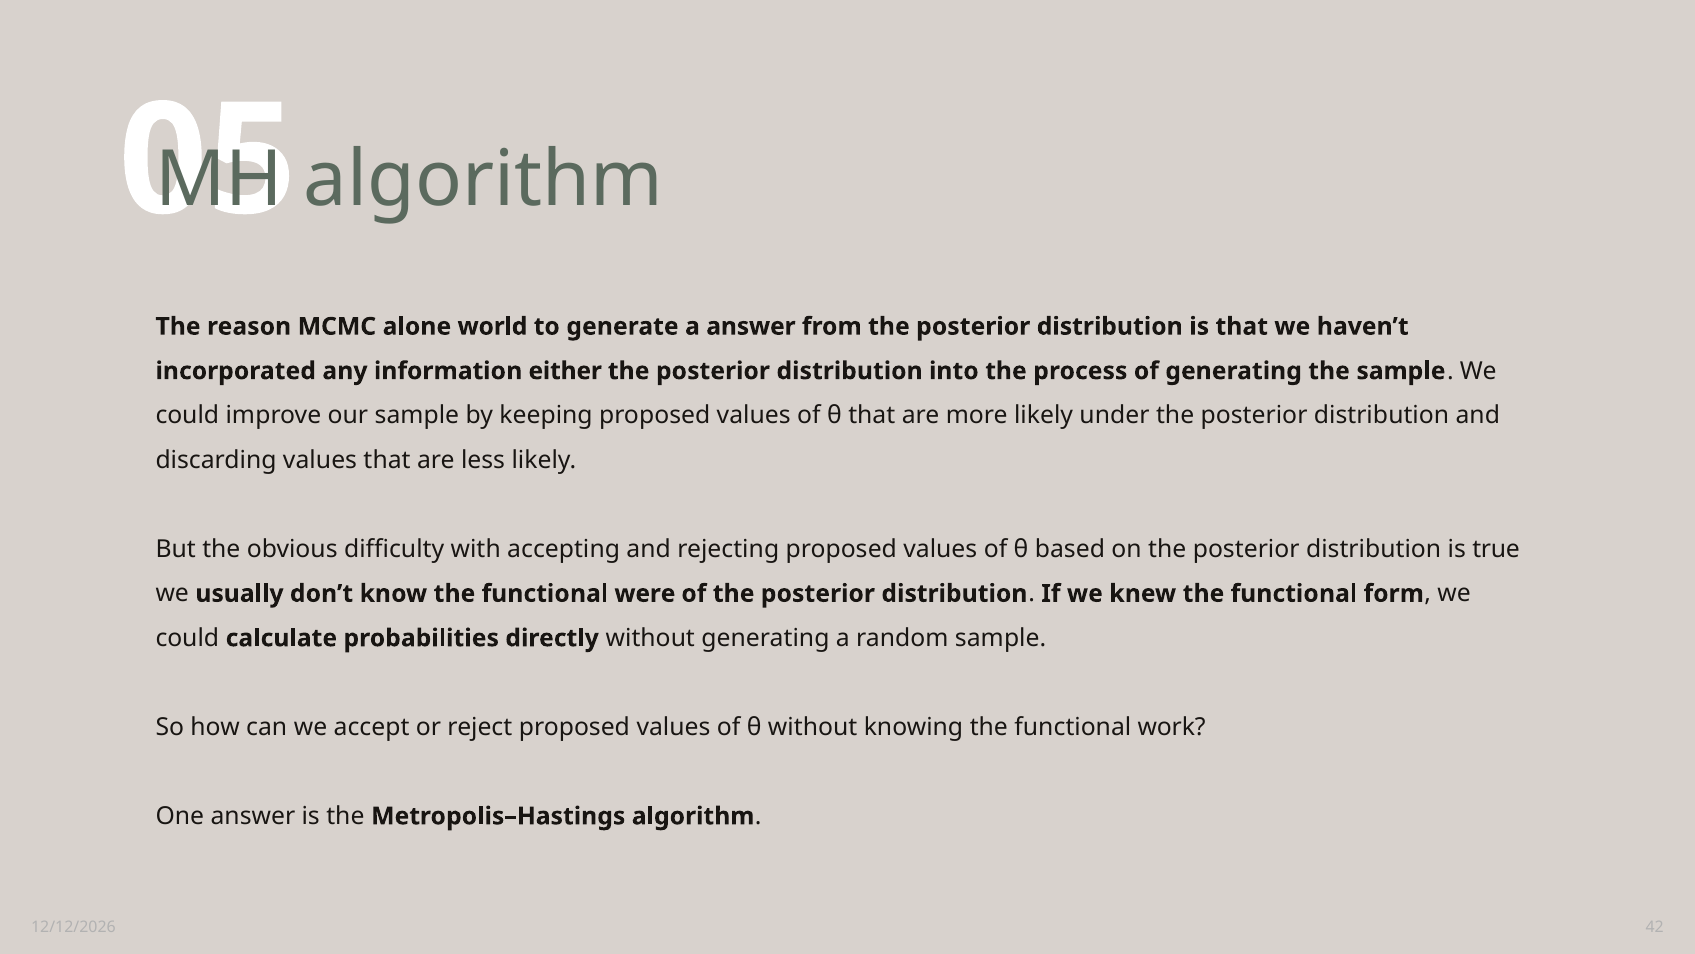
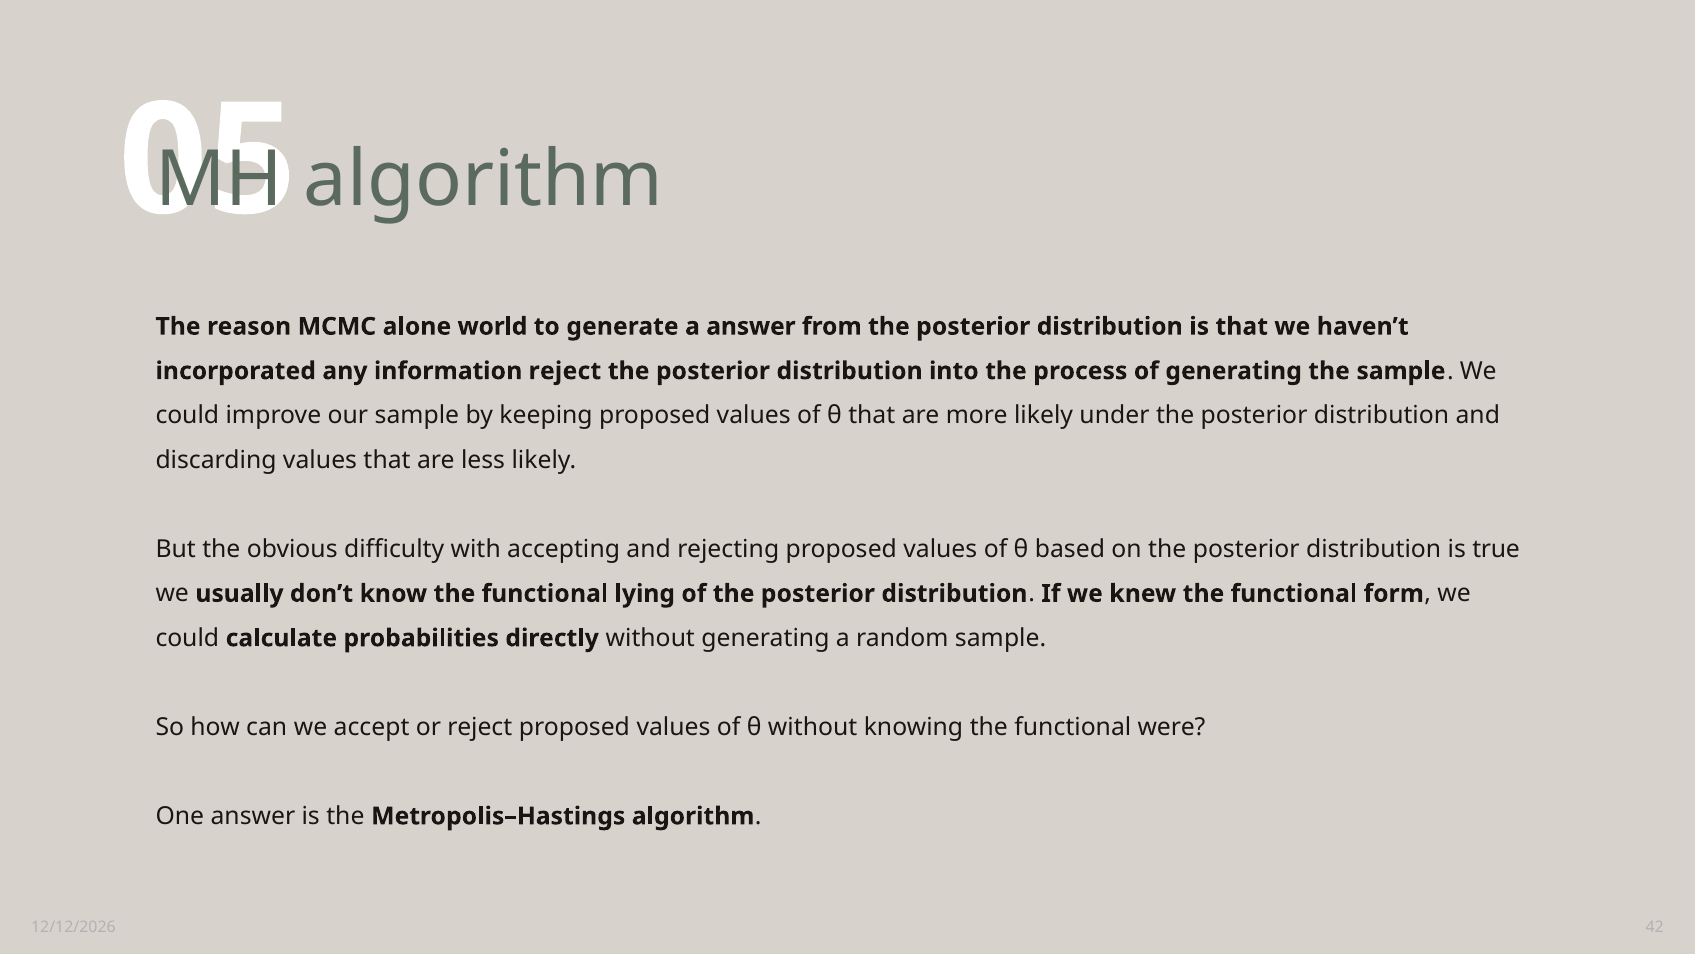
information either: either -> reject
were: were -> lying
work: work -> were
